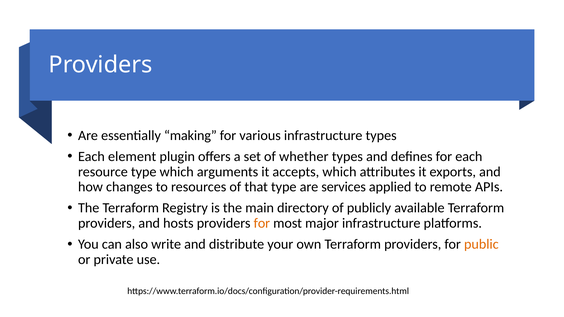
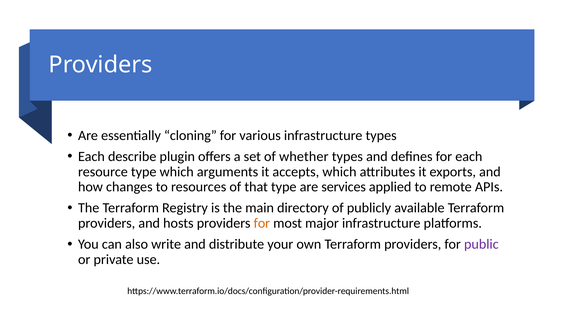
making: making -> cloning
element: element -> describe
public colour: orange -> purple
